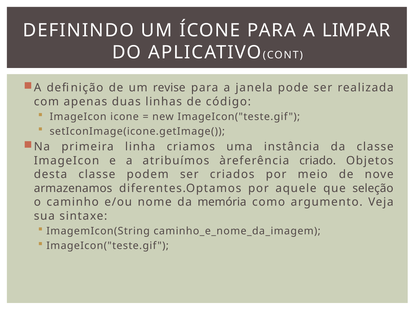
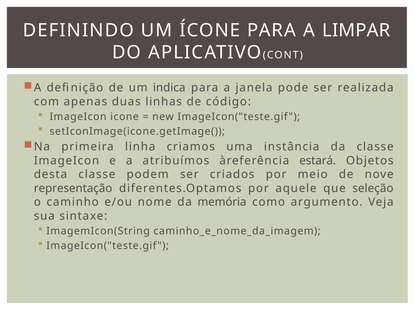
revise: revise -> indica
criado: criado -> estará
armazenamos: armazenamos -> representação
